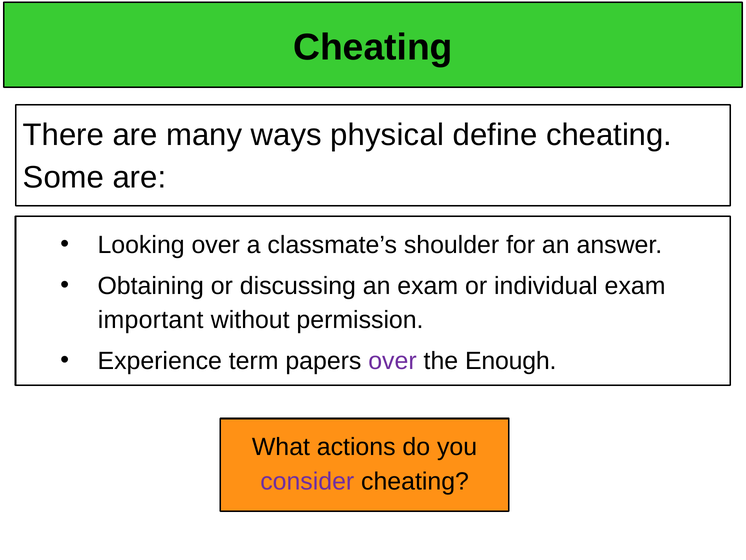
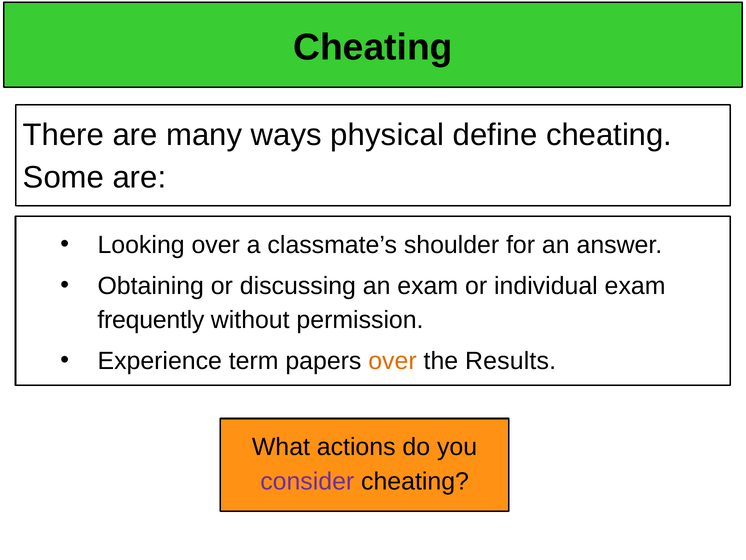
important: important -> frequently
over at (392, 361) colour: purple -> orange
Enough: Enough -> Results
